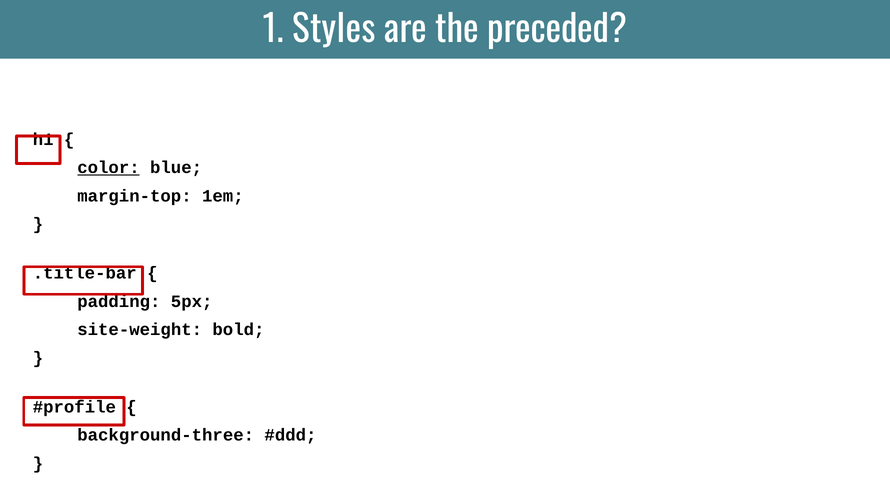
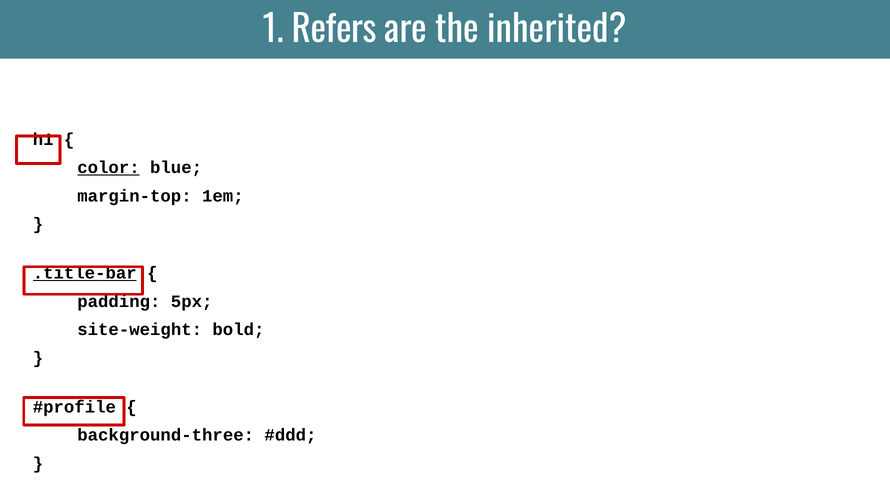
Styles: Styles -> Refers
preceded: preceded -> inherited
.title-bar underline: none -> present
